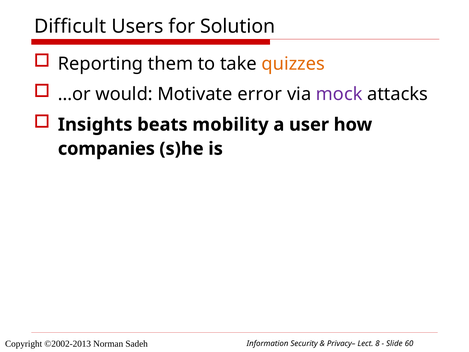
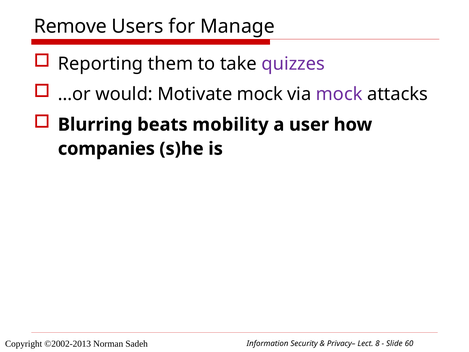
Difficult: Difficult -> Remove
Solution: Solution -> Manage
quizzes colour: orange -> purple
Motivate error: error -> mock
Insights: Insights -> Blurring
